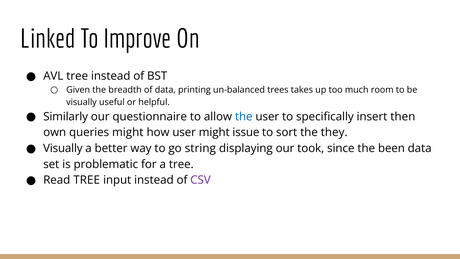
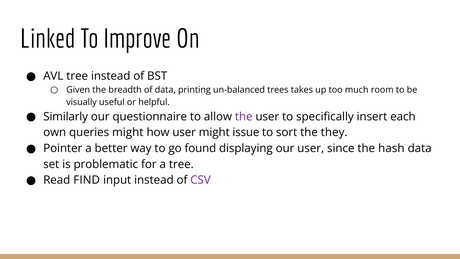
the at (244, 117) colour: blue -> purple
then: then -> each
Visually at (63, 148): Visually -> Pointer
string: string -> found
our took: took -> user
been: been -> hash
Read TREE: TREE -> FIND
